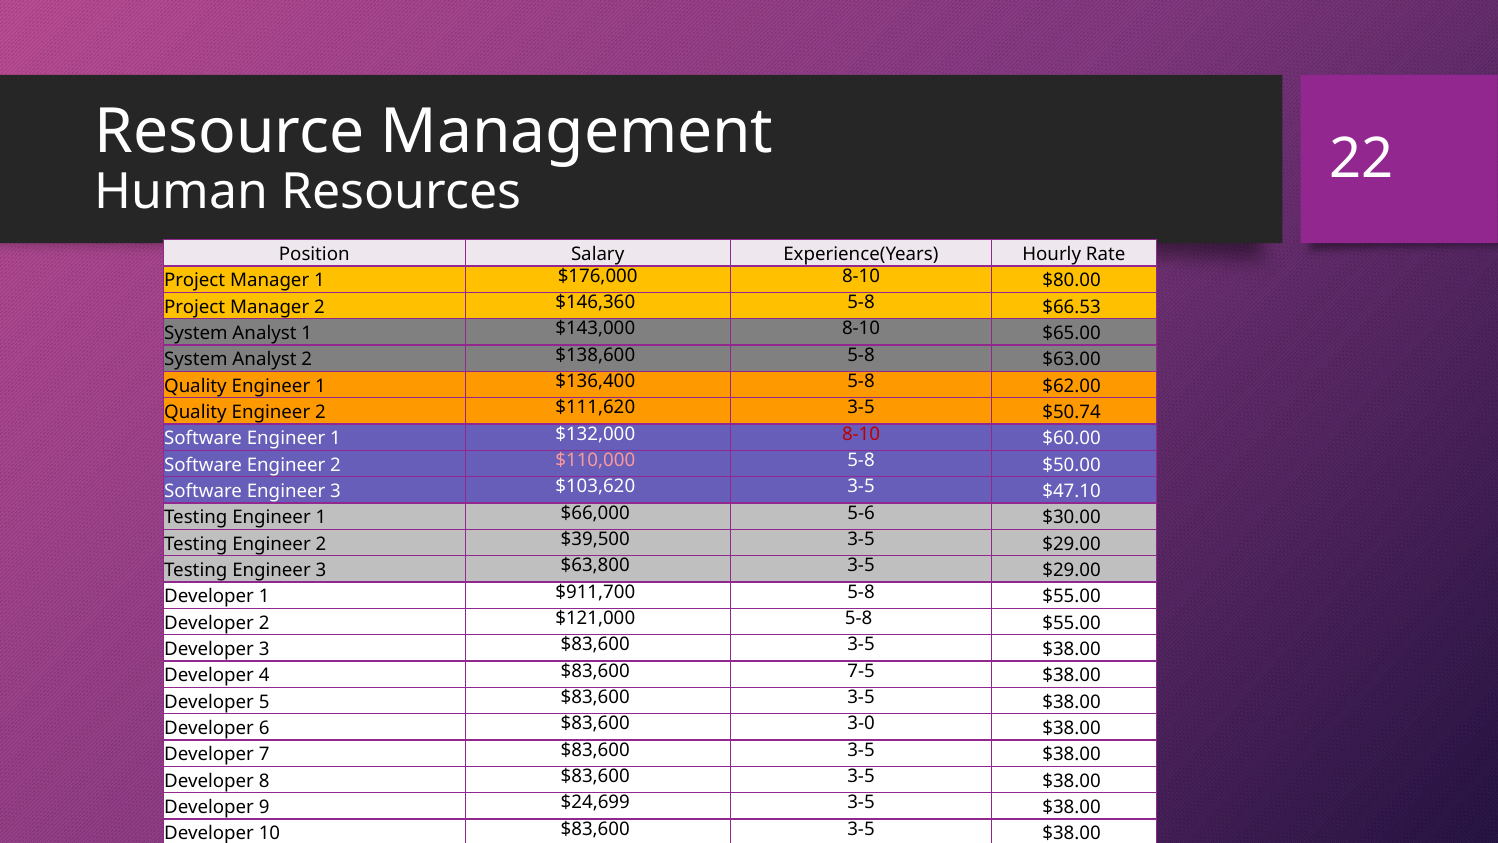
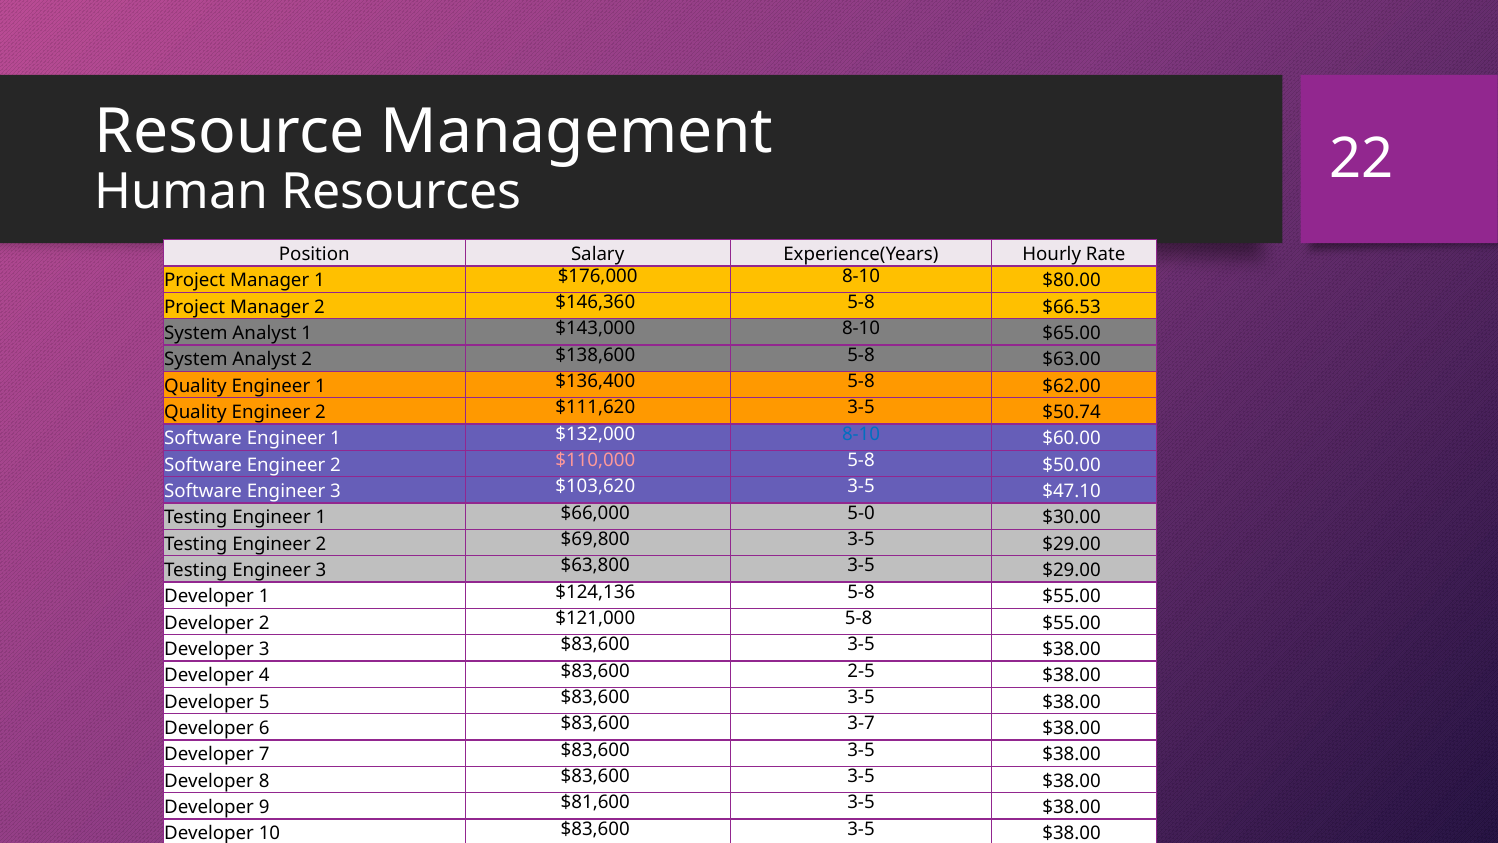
8-10 at (861, 434) colour: red -> blue
5-6: 5-6 -> 5-0
$39,500: $39,500 -> $69,800
$911,700: $911,700 -> $124,136
7-5: 7-5 -> 2-5
3-0: 3-0 -> 3-7
$24,699: $24,699 -> $81,600
